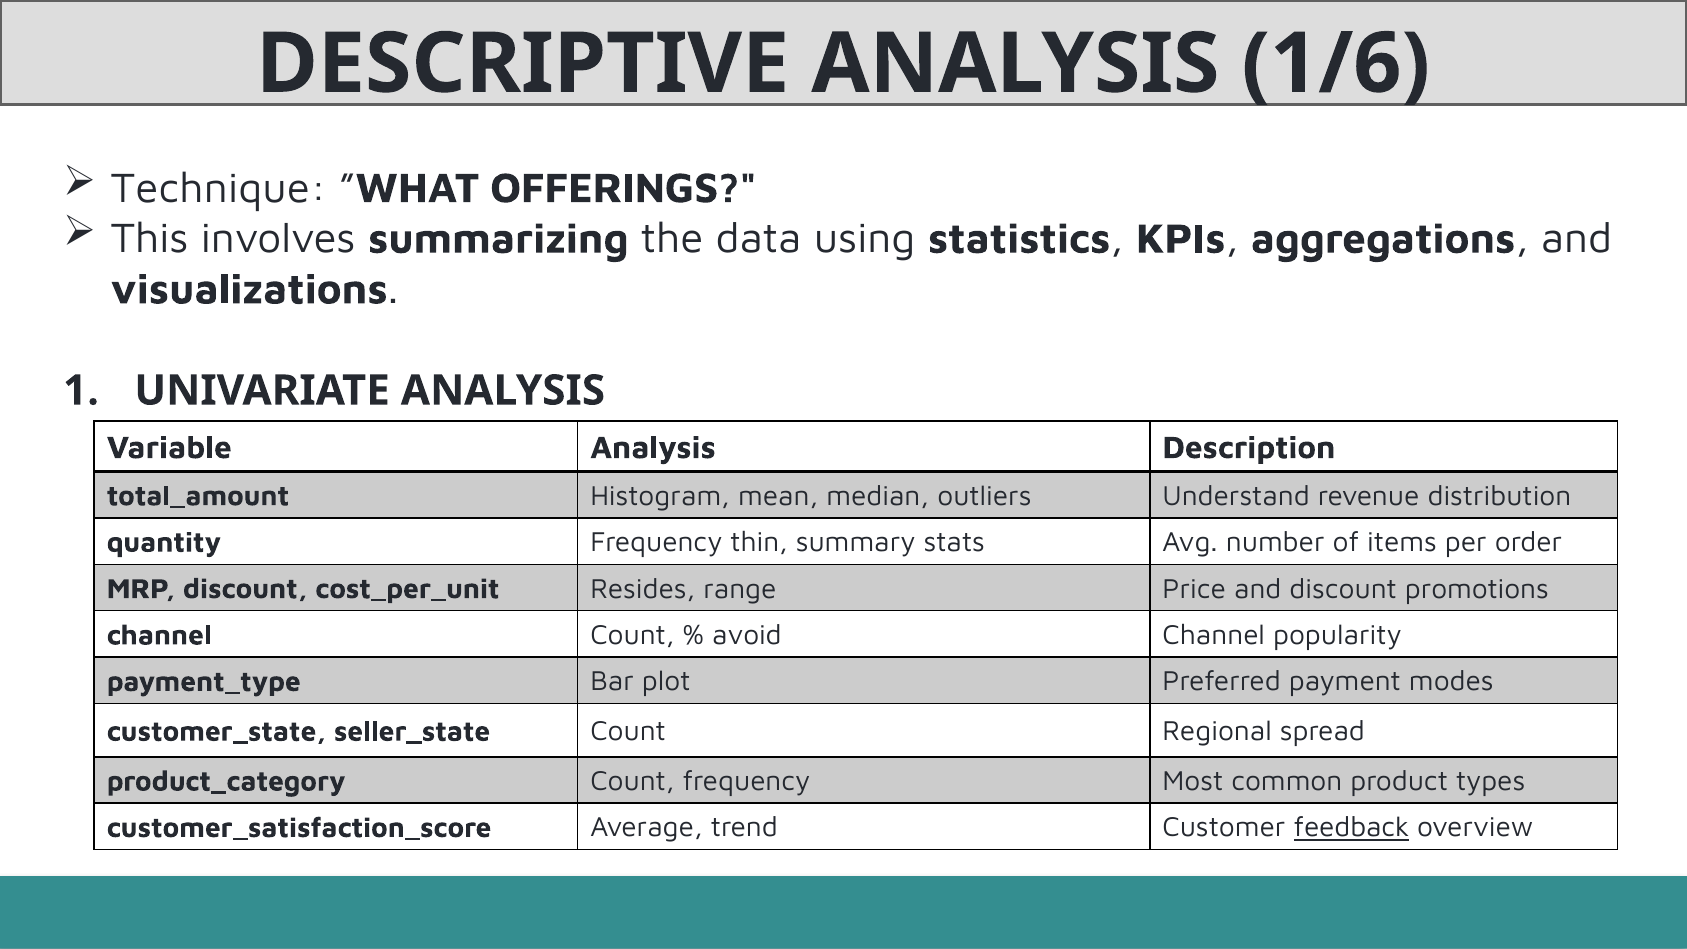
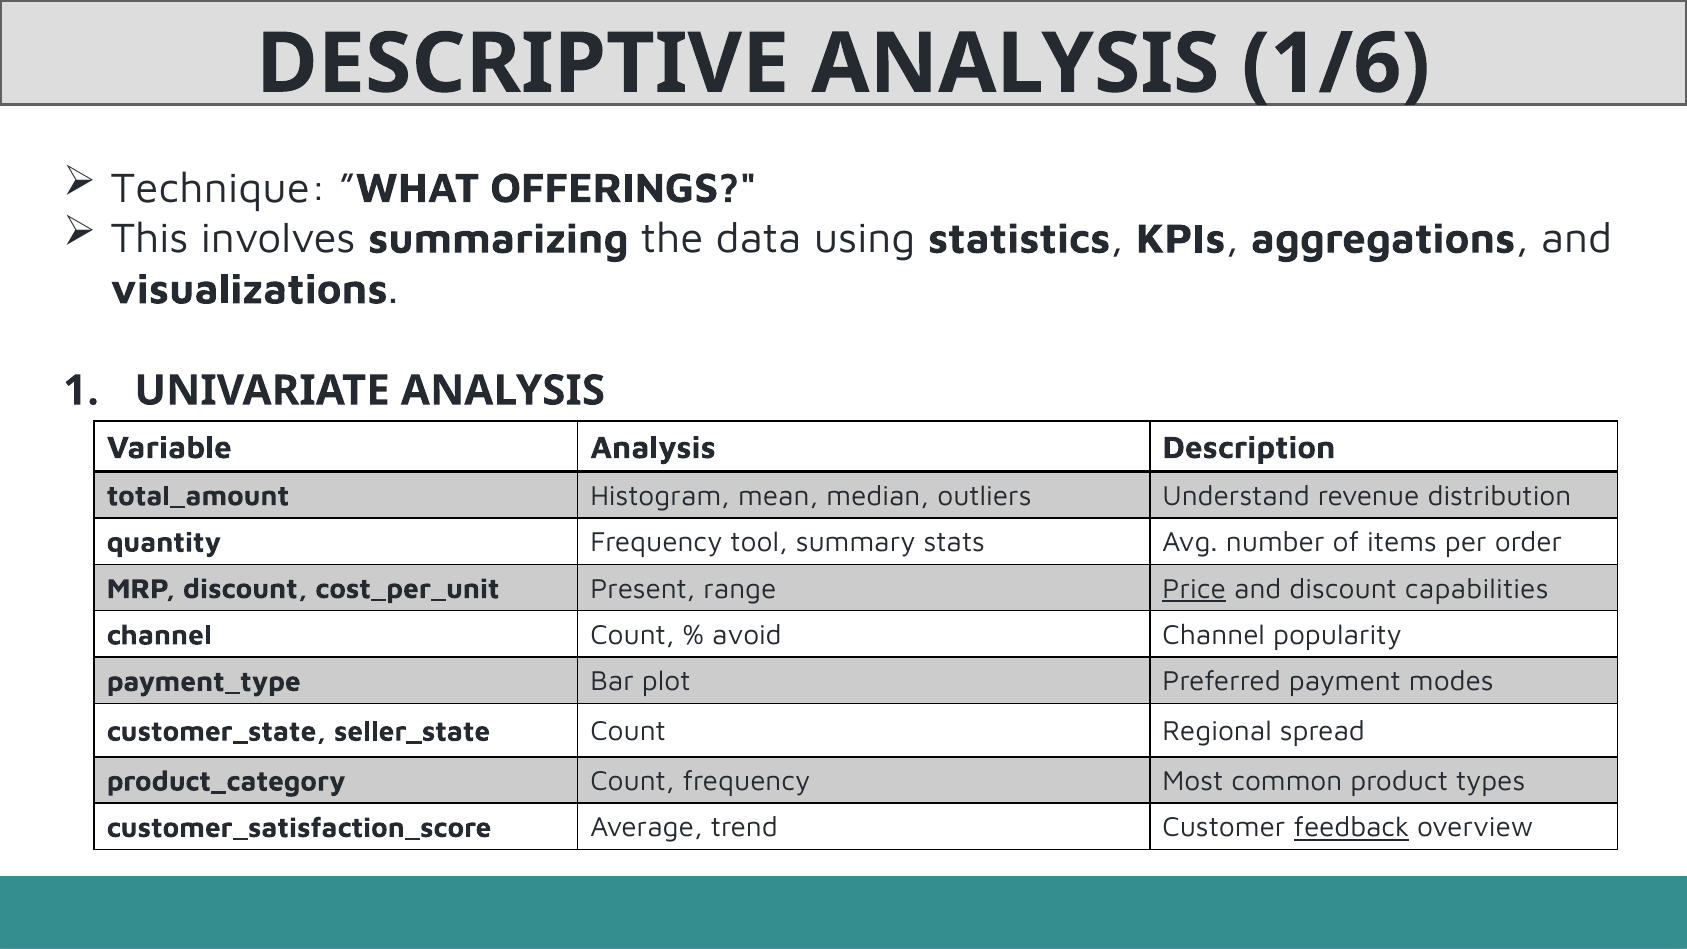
thin: thin -> tool
Resides: Resides -> Present
Price underline: none -> present
promotions: promotions -> capabilities
